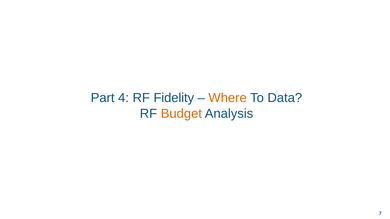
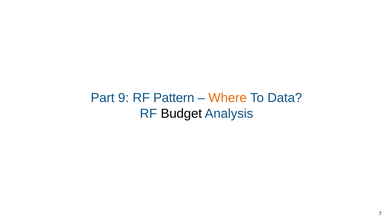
4: 4 -> 9
Fidelity: Fidelity -> Pattern
Budget colour: orange -> black
